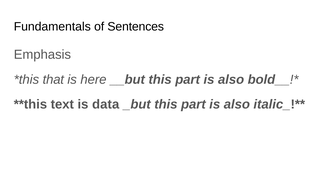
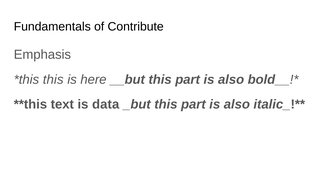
Sentences: Sentences -> Contribute
that at (53, 79): that -> this
